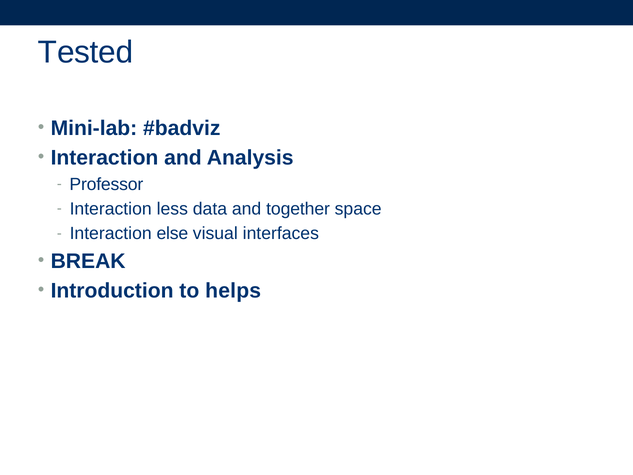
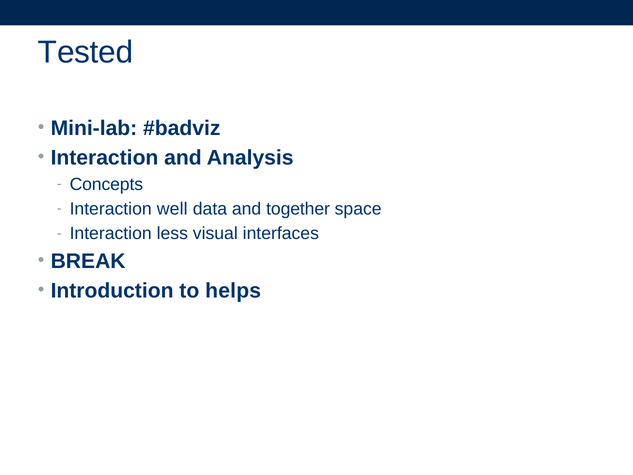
Professor: Professor -> Concepts
less: less -> well
else: else -> less
